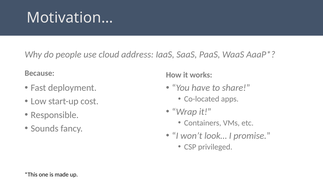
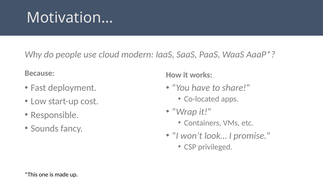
address: address -> modern
